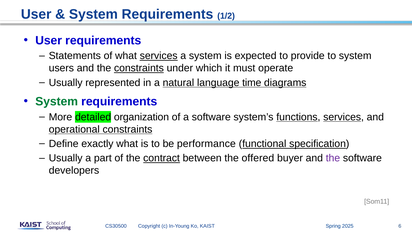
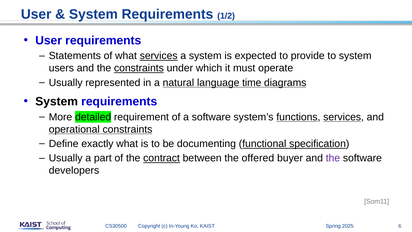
System at (57, 102) colour: green -> black
organization: organization -> requirement
performance: performance -> documenting
